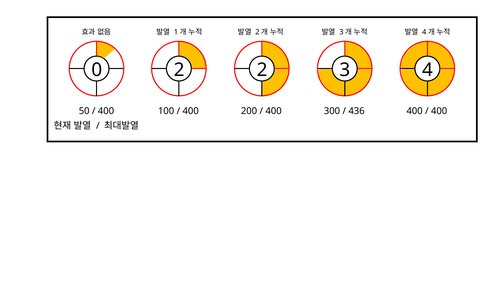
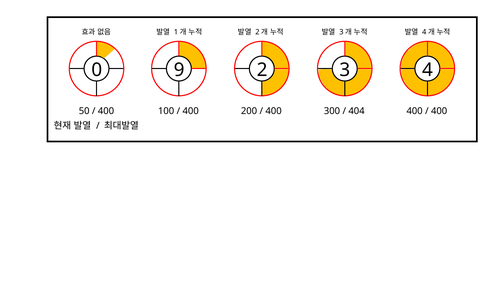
0 2: 2 -> 9
436: 436 -> 404
